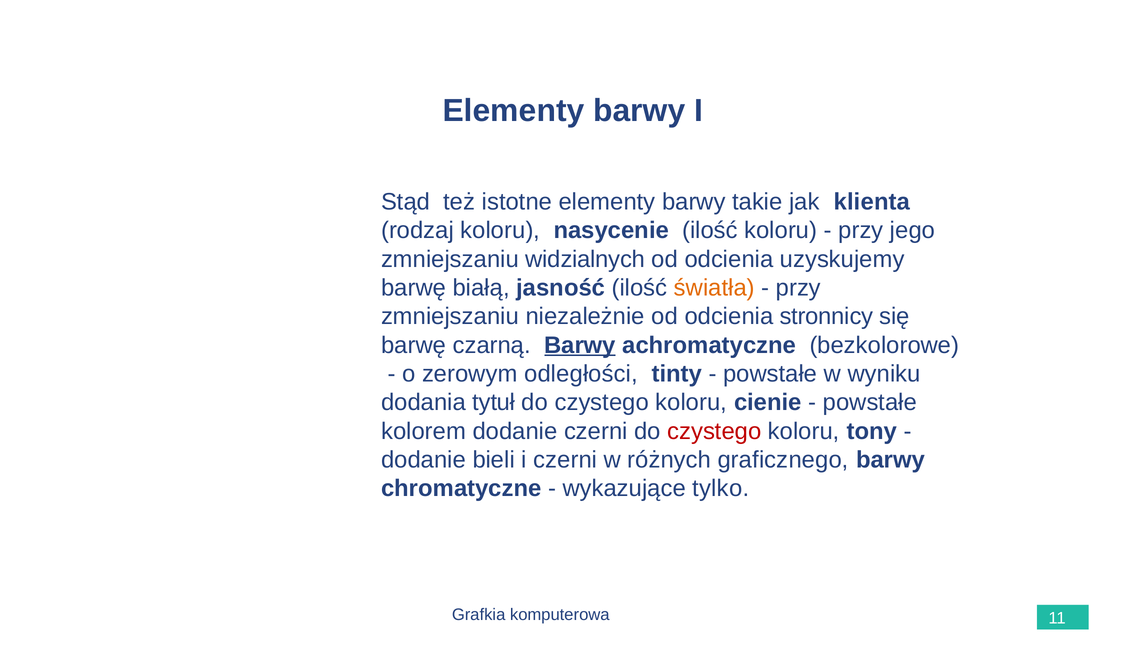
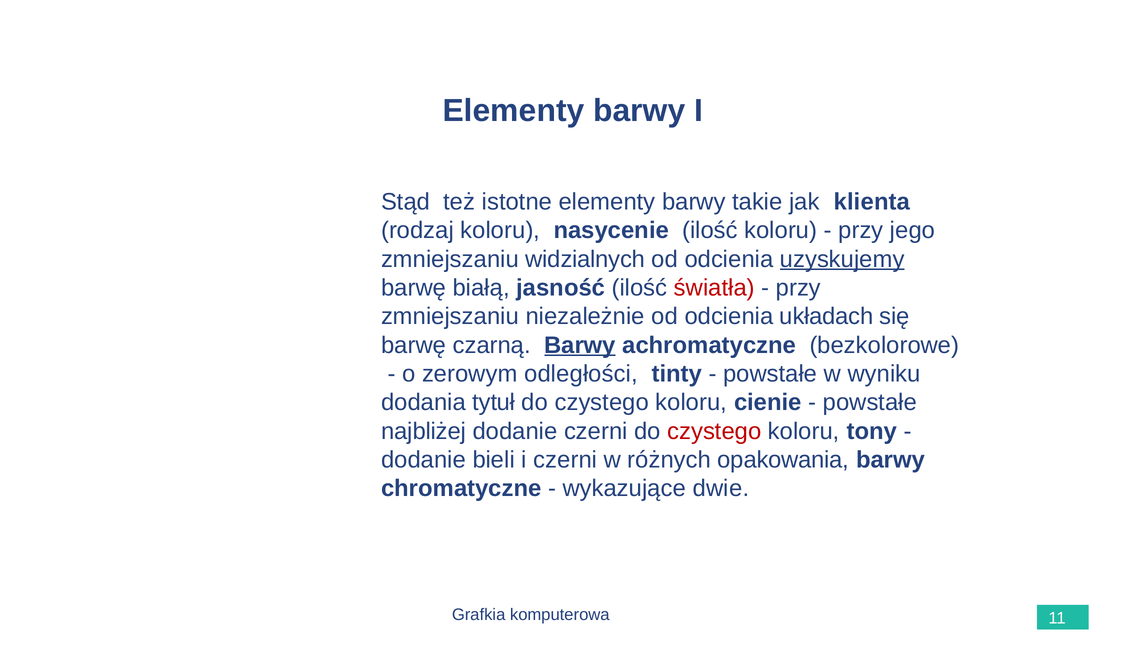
uzyskujemy underline: none -> present
światła colour: orange -> red
stronnicy: stronnicy -> układach
kolorem: kolorem -> najbliżej
graficznego: graficznego -> opakowania
tylko: tylko -> dwie
